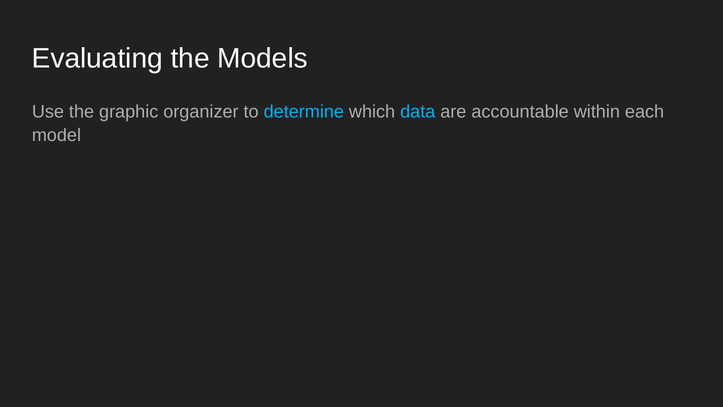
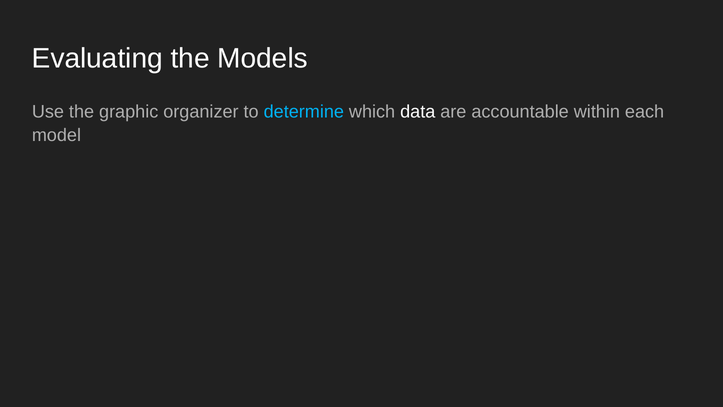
data colour: light blue -> white
